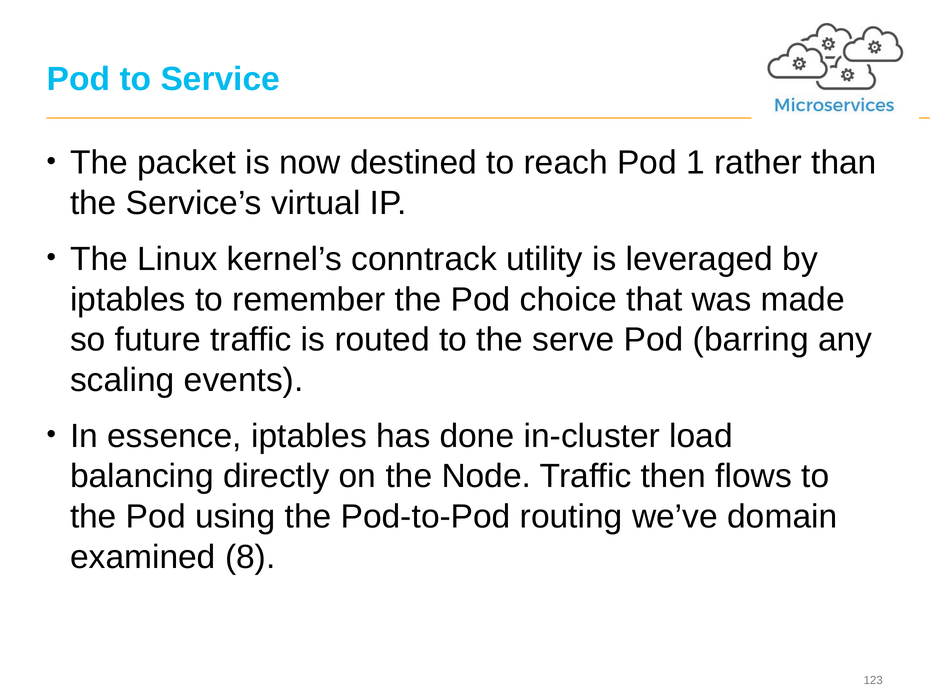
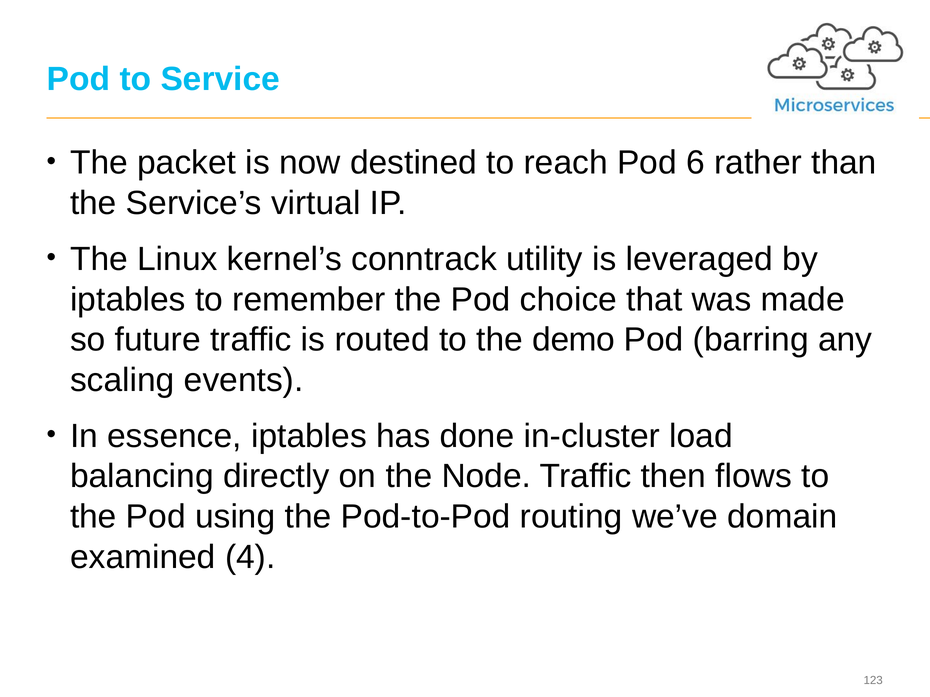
1: 1 -> 6
serve: serve -> demo
8: 8 -> 4
